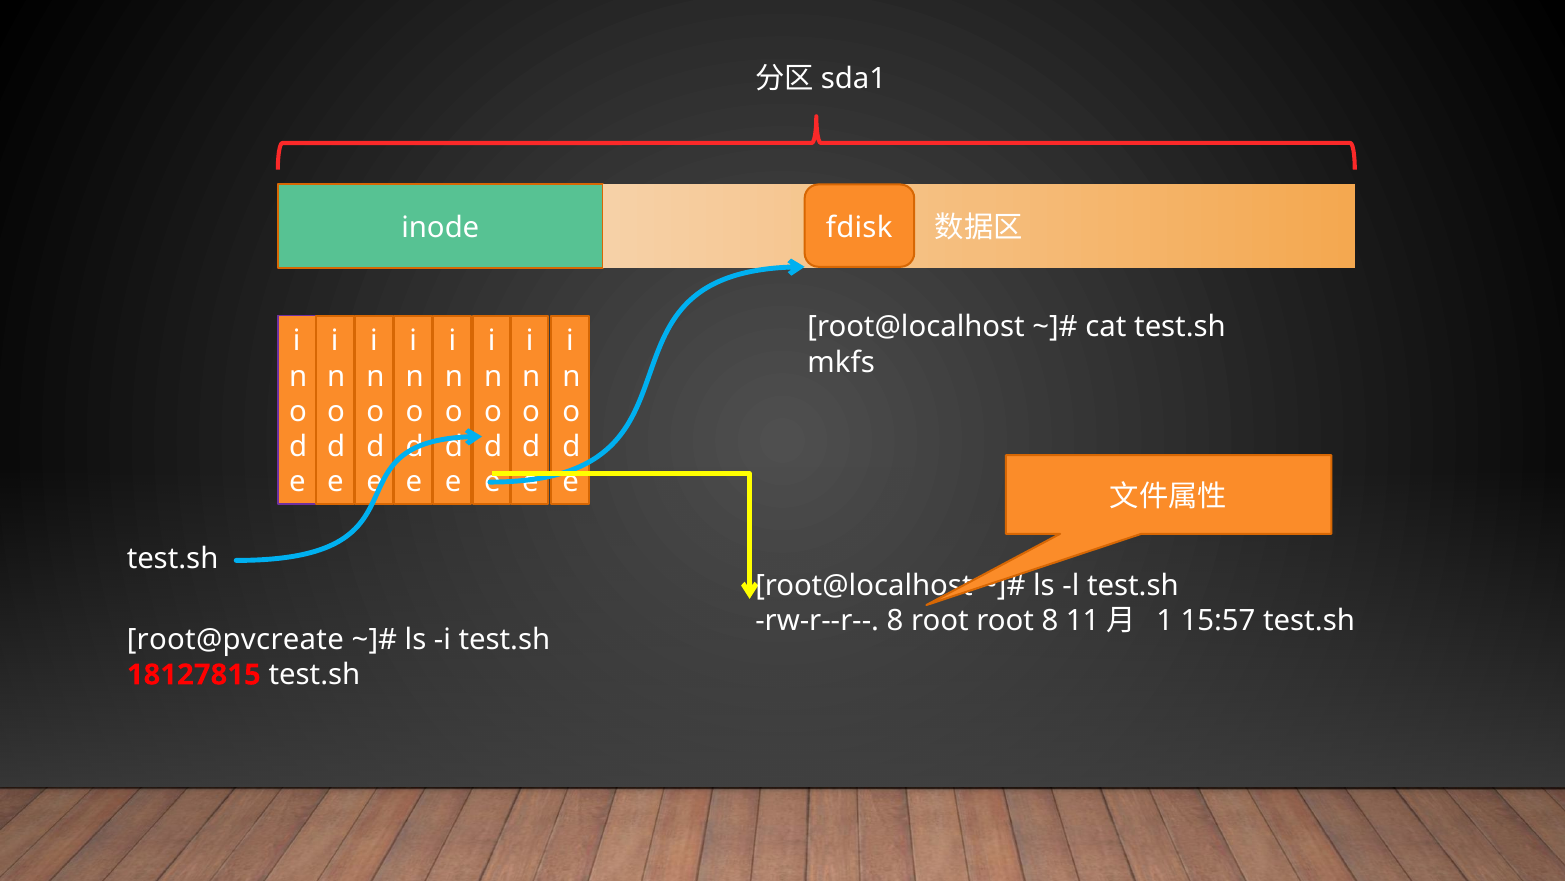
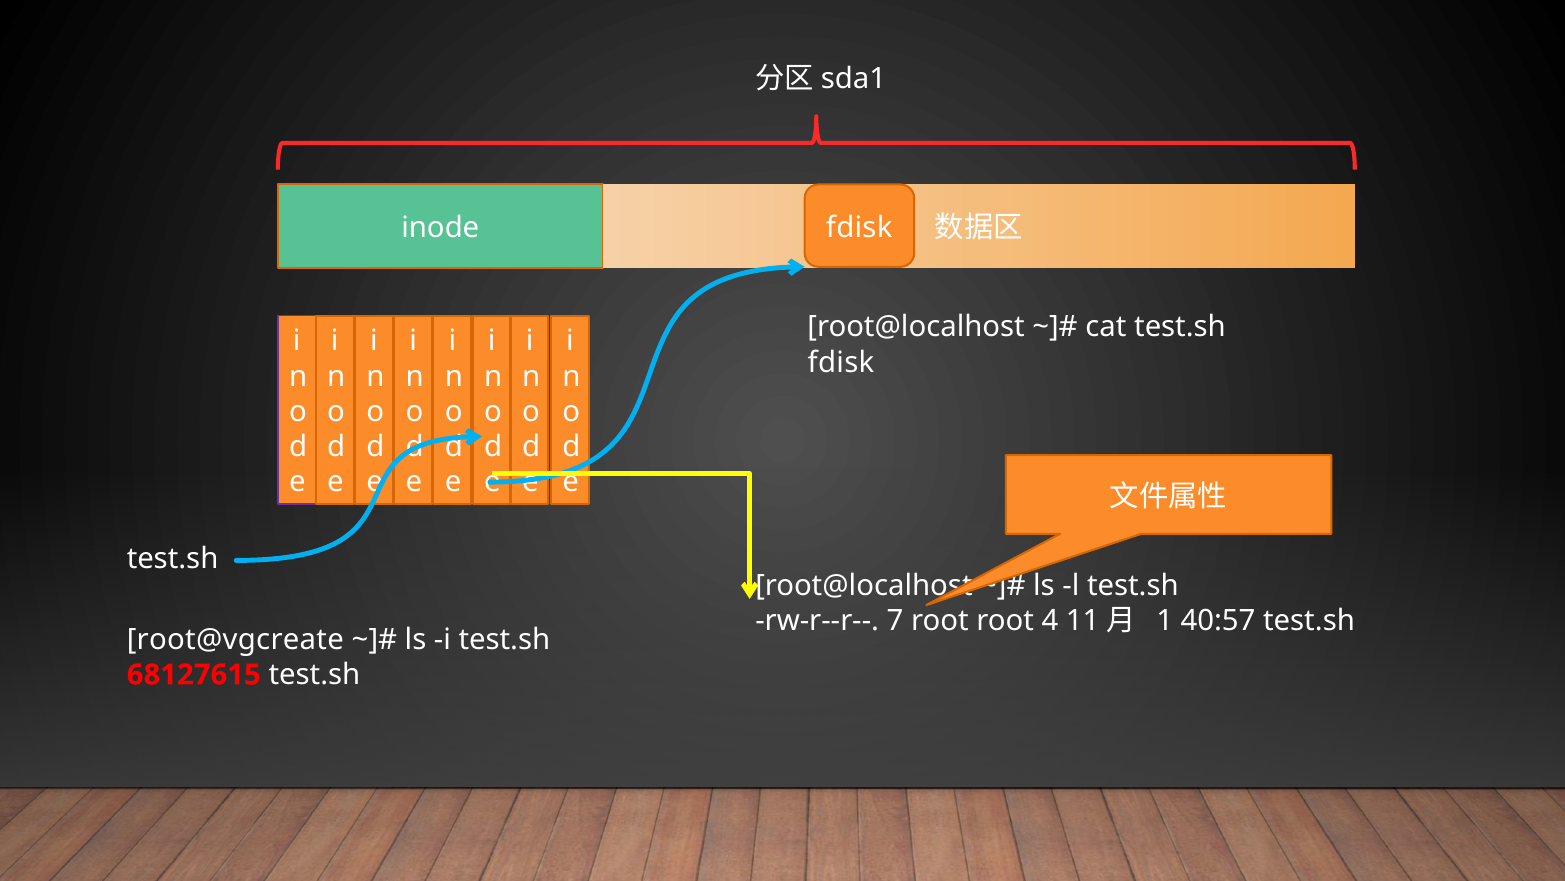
mkfs at (841, 362): mkfs -> fdisk
rw-r--r-- 8: 8 -> 7
root 8: 8 -> 4
15:57: 15:57 -> 40:57
root@pvcreate: root@pvcreate -> root@vgcreate
18127815: 18127815 -> 68127615
